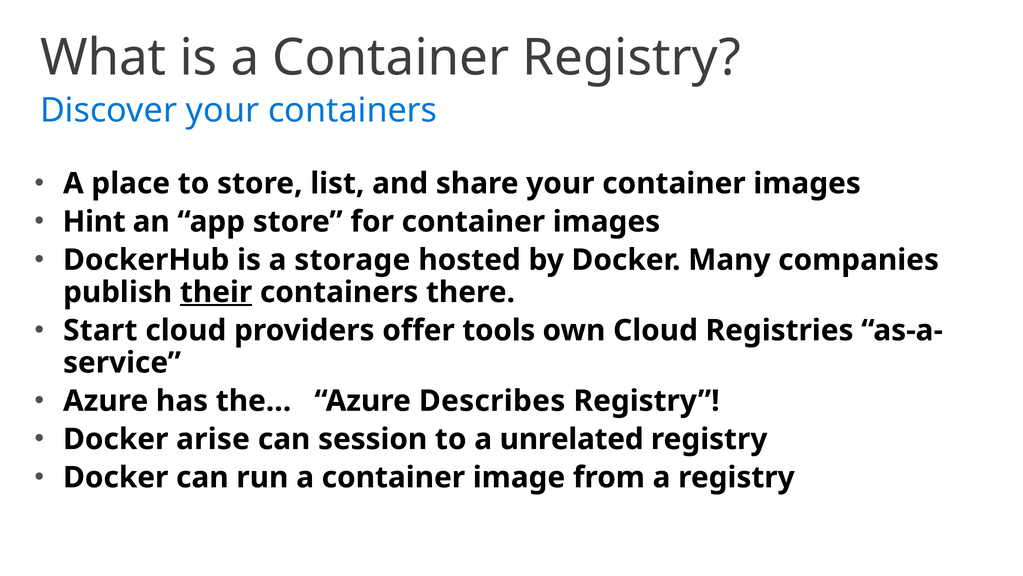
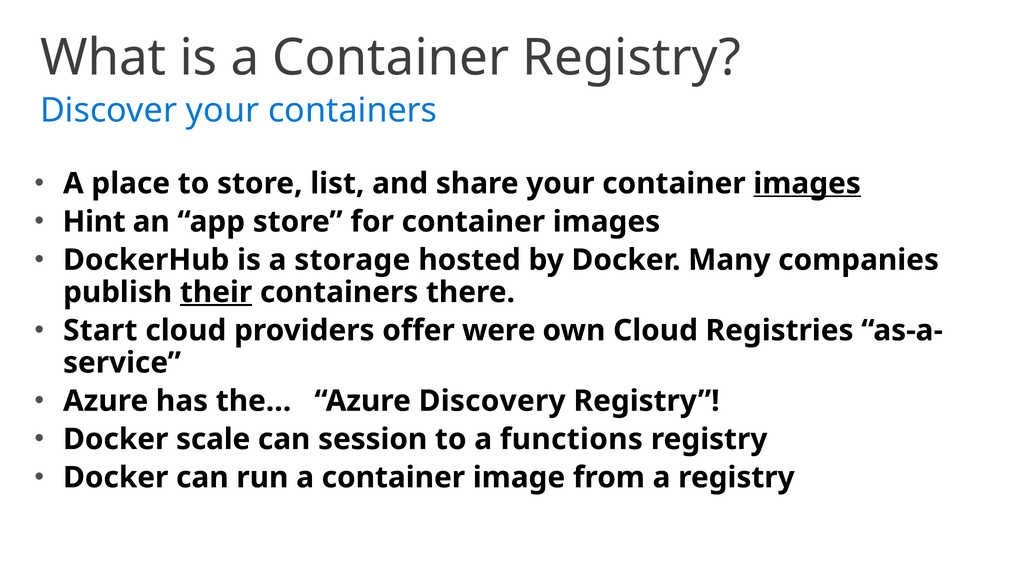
images at (807, 183) underline: none -> present
tools: tools -> were
Describes: Describes -> Discovery
arise: arise -> scale
unrelated: unrelated -> functions
